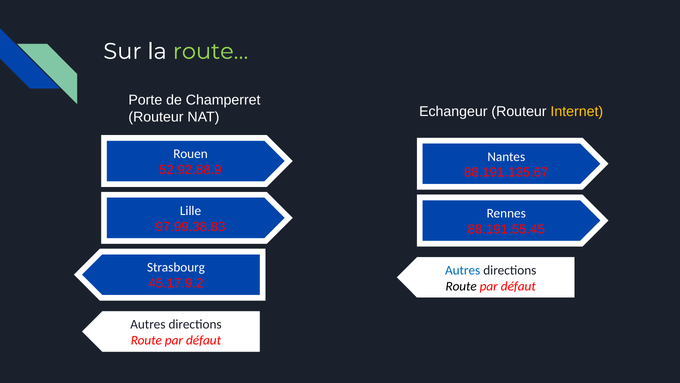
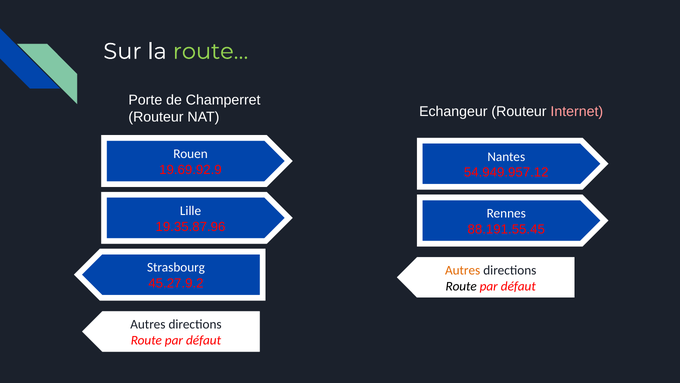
Internet colour: yellow -> pink
52.92.88.9: 52.92.88.9 -> 19.69.92.9
88.191.135.67: 88.191.135.67 -> 54.949.957.12
97.99.38.83: 97.99.38.83 -> 19.35.87.96
Autres at (463, 270) colour: blue -> orange
45.17.9.2: 45.17.9.2 -> 45.27.9.2
